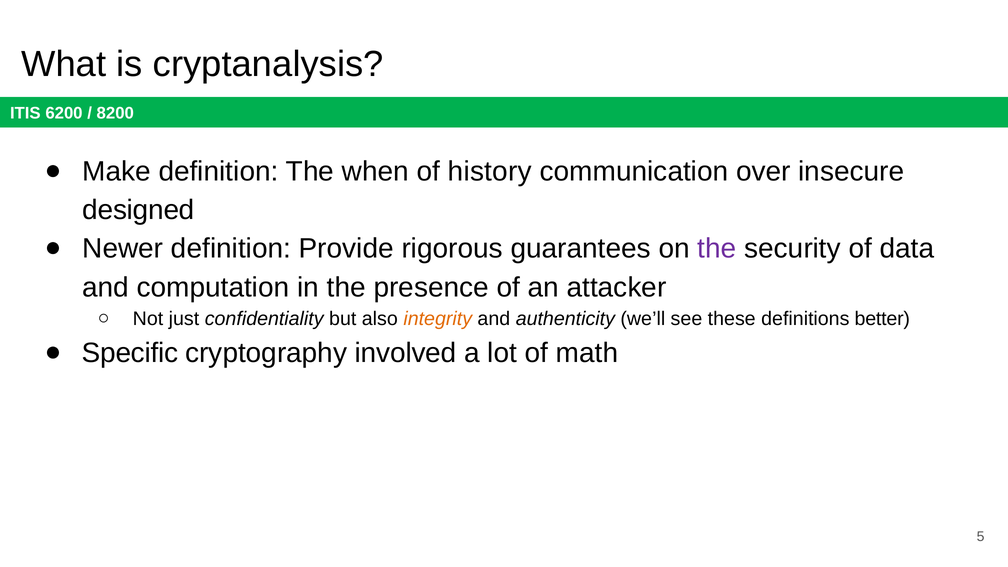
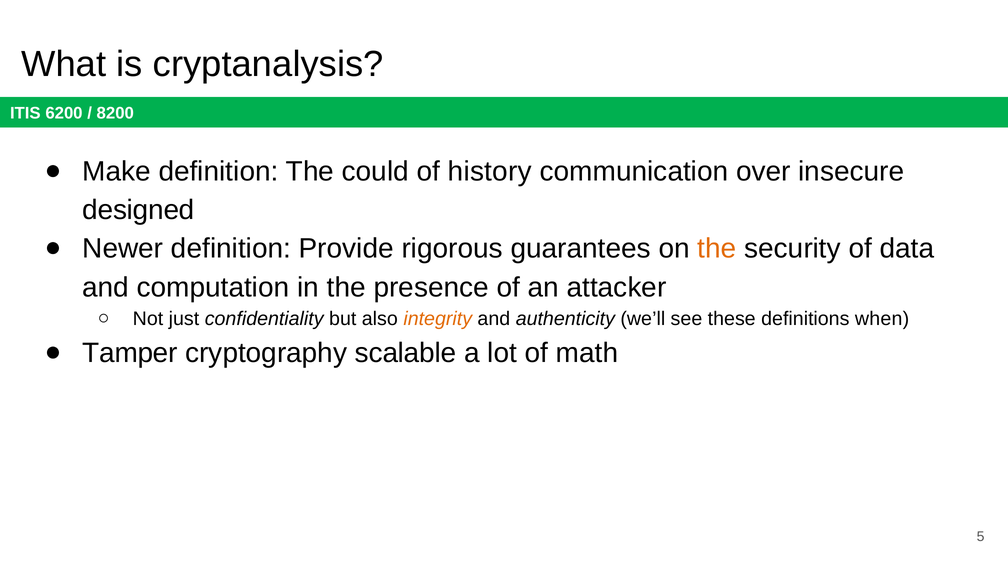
when: when -> could
the at (717, 249) colour: purple -> orange
better: better -> when
Specific: Specific -> Tamper
involved: involved -> scalable
